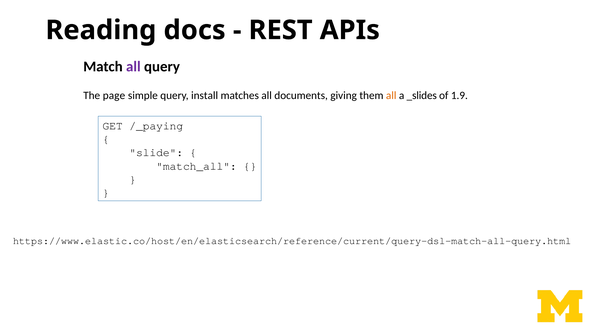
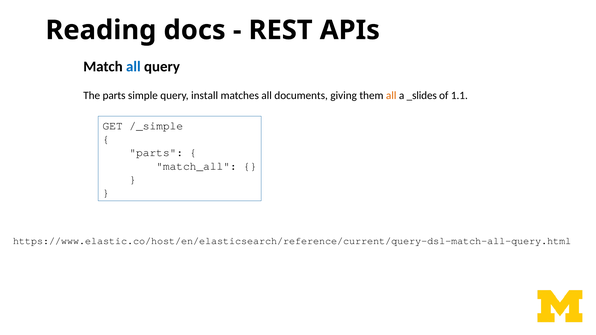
all at (133, 67) colour: purple -> blue
The page: page -> parts
1.9: 1.9 -> 1.1
/_paying: /_paying -> /_simple
slide at (156, 153): slide -> parts
